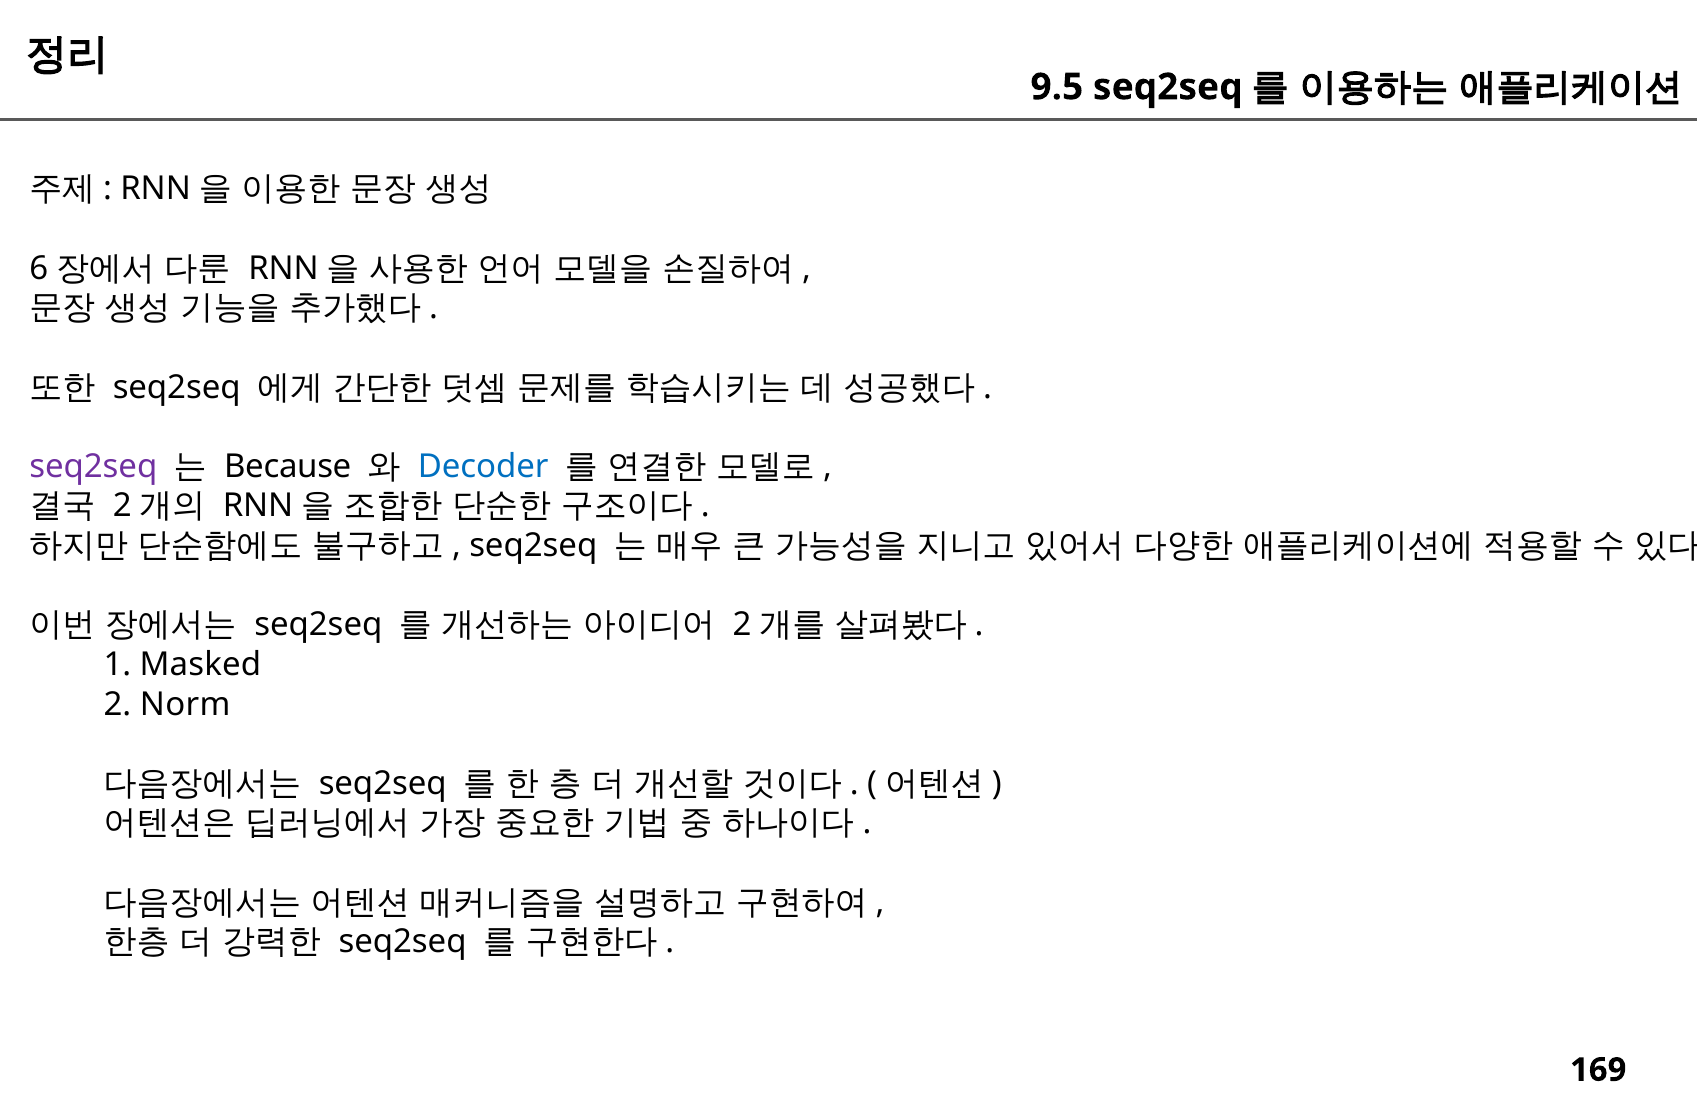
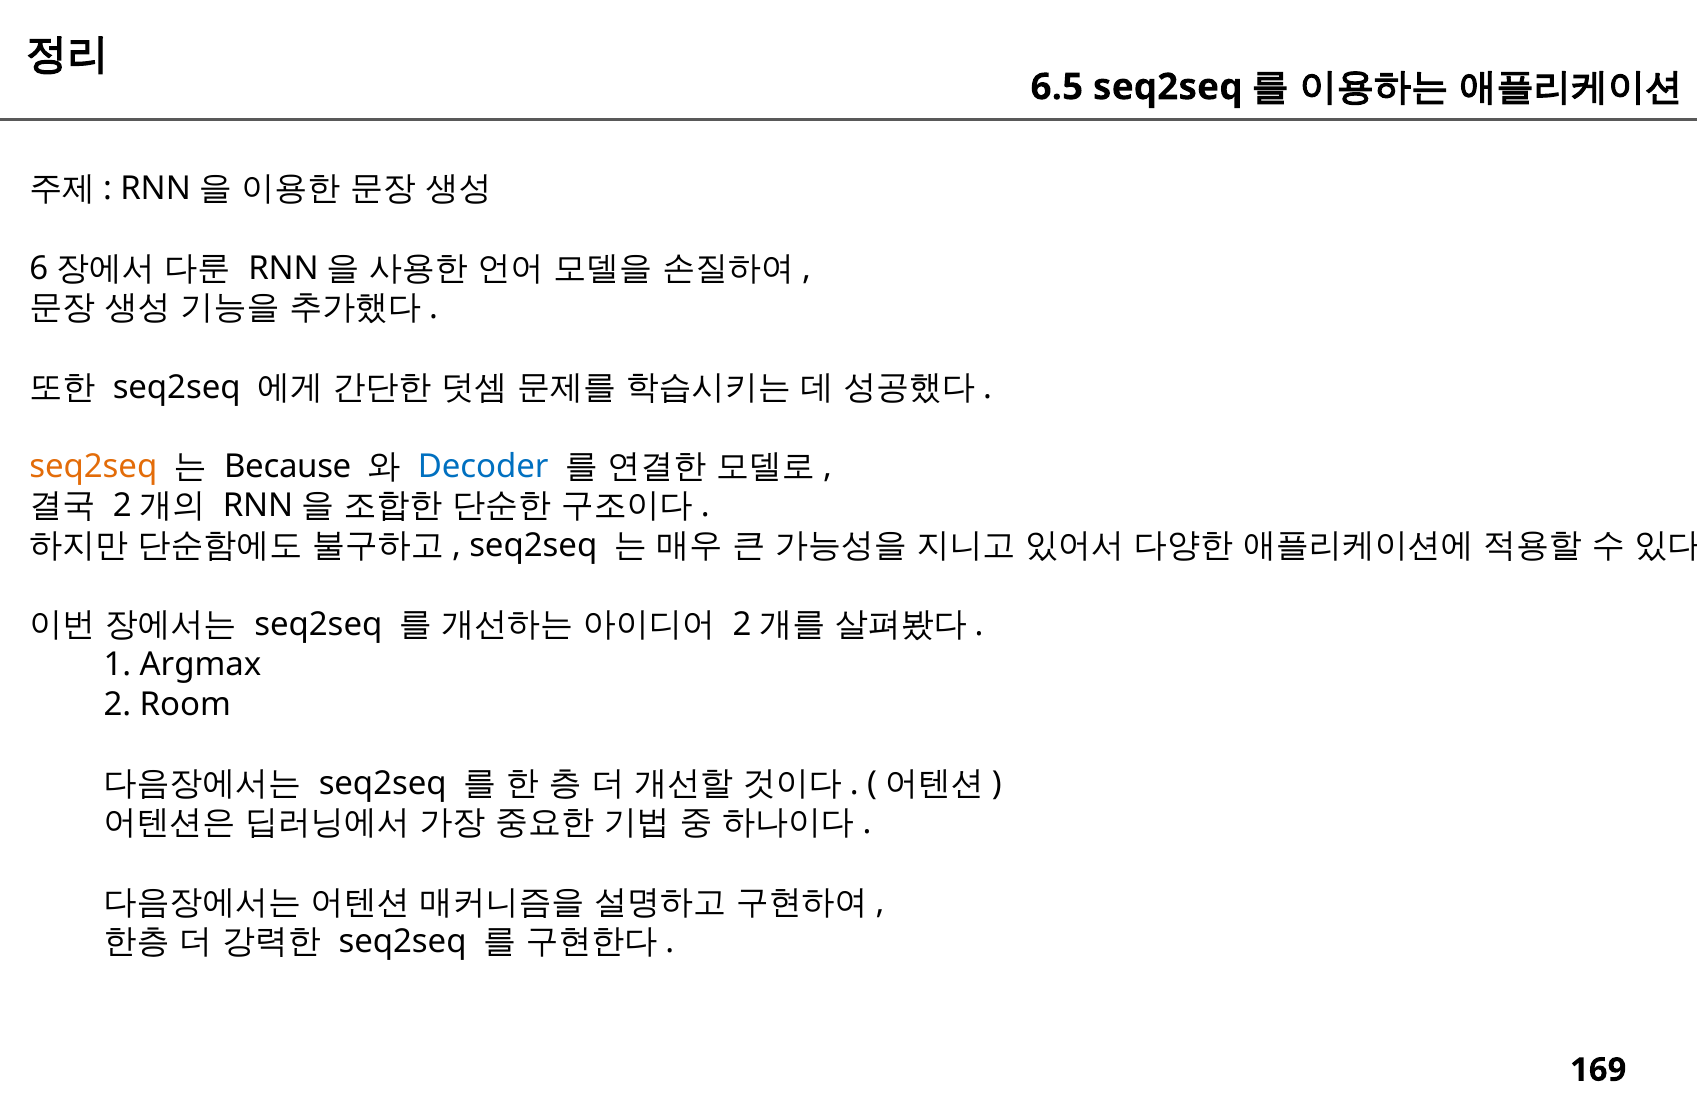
9.5: 9.5 -> 6.5
seq2seq at (93, 466) colour: purple -> orange
Masked: Masked -> Argmax
Norm: Norm -> Room
